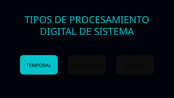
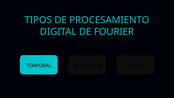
SISTEMA: SISTEMA -> FOURIER
